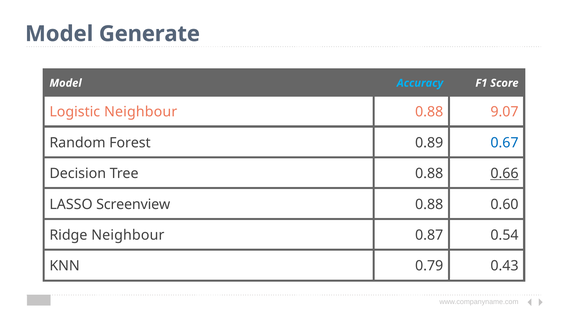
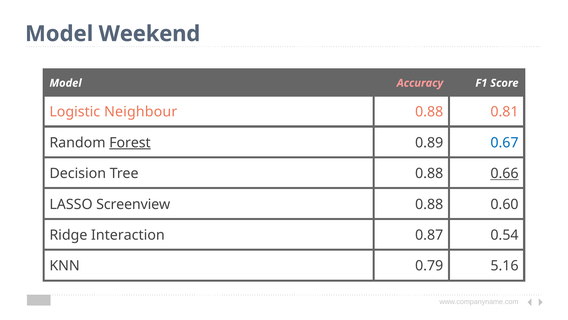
Generate: Generate -> Weekend
Accuracy colour: light blue -> pink
9.07: 9.07 -> 0.81
Forest underline: none -> present
Ridge Neighbour: Neighbour -> Interaction
0.43: 0.43 -> 5.16
